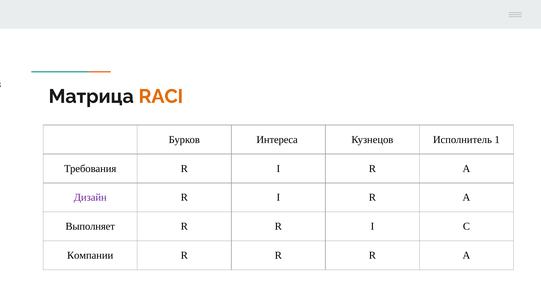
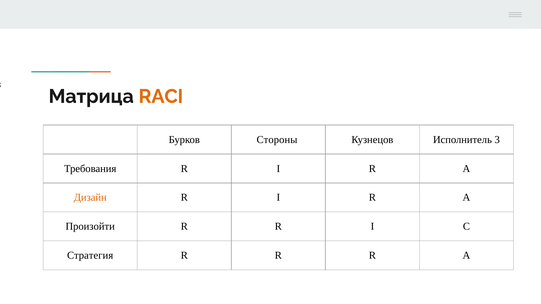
Интереса: Интереса -> Стороны
1: 1 -> 3
Дизайн colour: purple -> orange
Выполняет at (90, 227): Выполняет -> Произойти
Компании: Компании -> Стратегия
